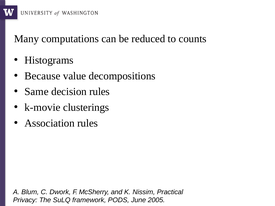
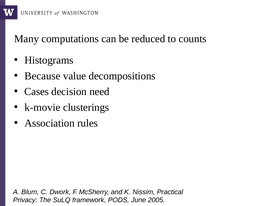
Same: Same -> Cases
decision rules: rules -> need
